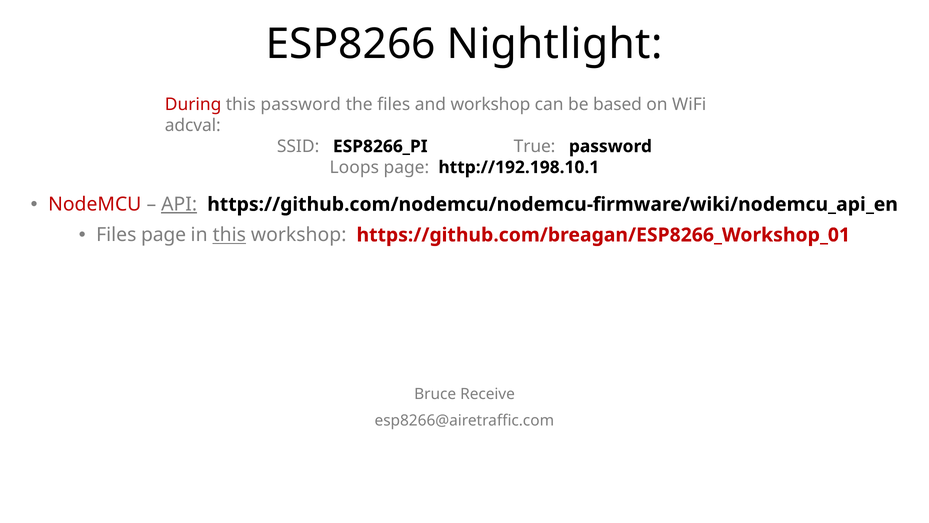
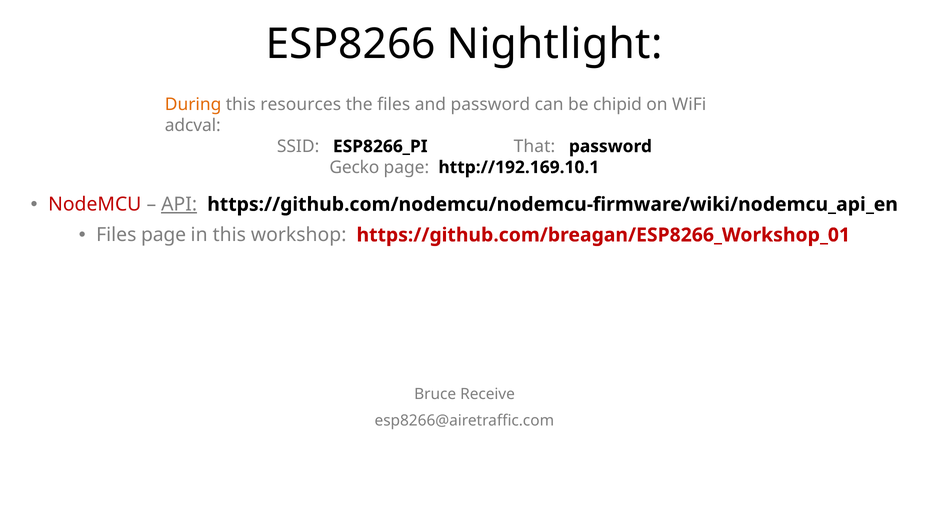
During colour: red -> orange
this password: password -> resources
and workshop: workshop -> password
based: based -> chipid
True: True -> That
Loops: Loops -> Gecko
http://192.198.10.1: http://192.198.10.1 -> http://192.169.10.1
this at (229, 235) underline: present -> none
